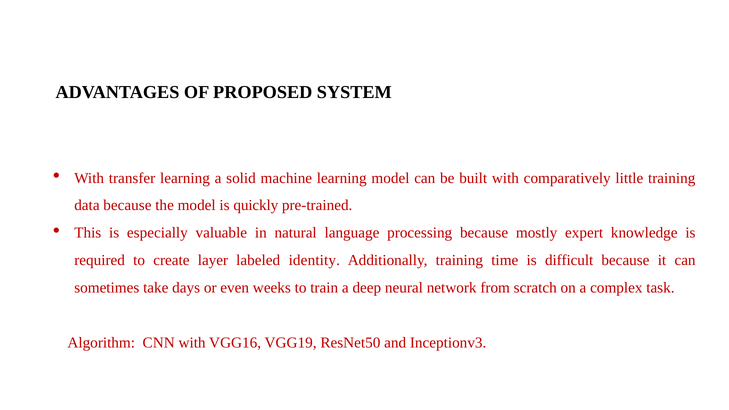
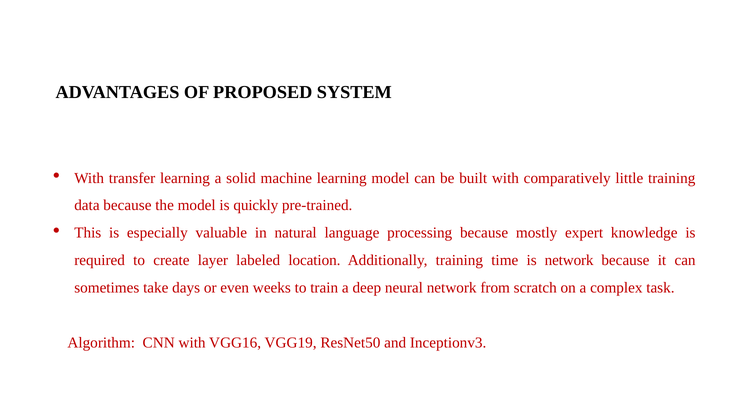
identity: identity -> location
is difficult: difficult -> network
